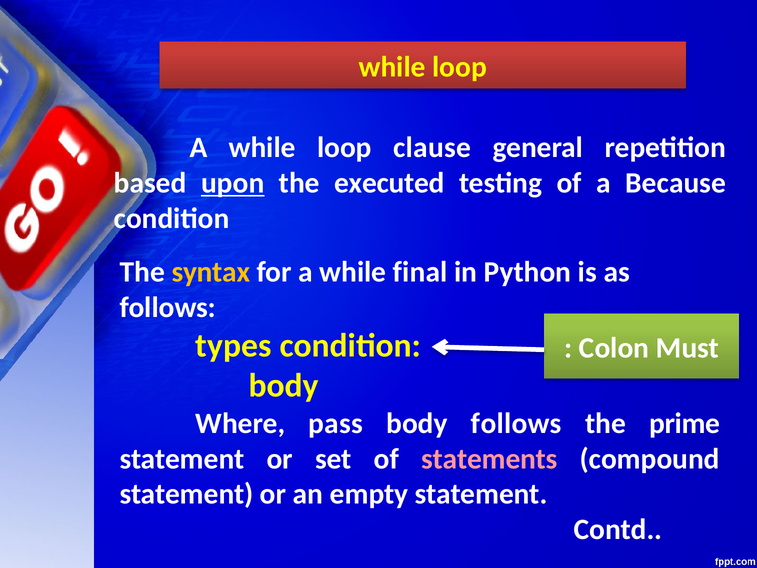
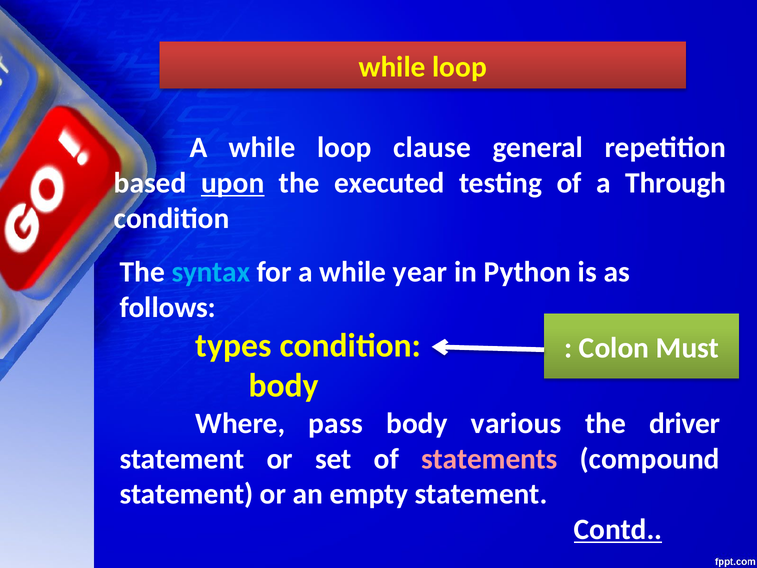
Because: Because -> Through
syntax colour: yellow -> light blue
final: final -> year
body follows: follows -> various
prime: prime -> driver
Contd underline: none -> present
